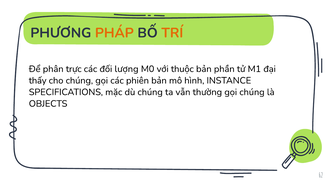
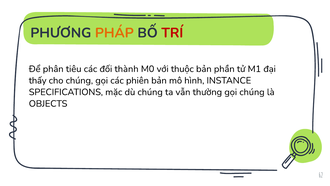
TRÍ colour: orange -> red
trực: trực -> tiêu
lượng: lượng -> thành
